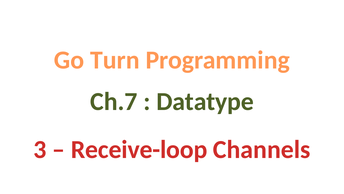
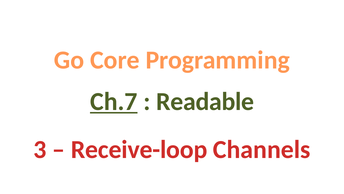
Turn: Turn -> Core
Ch.7 underline: none -> present
Datatype: Datatype -> Readable
